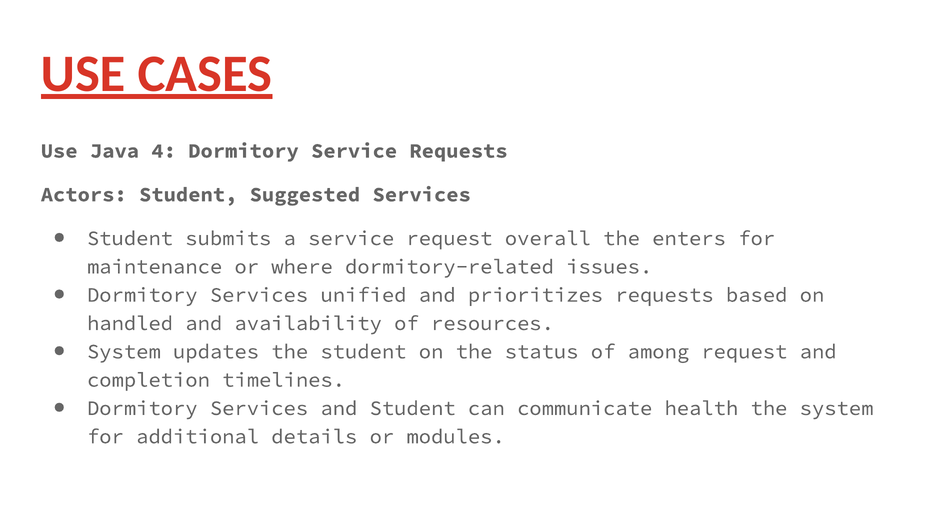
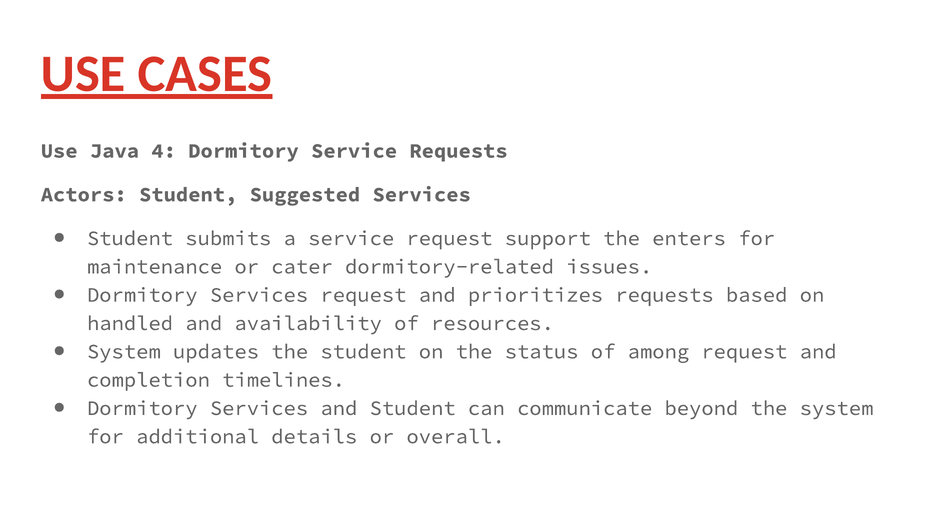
overall: overall -> support
where: where -> cater
Services unified: unified -> request
health: health -> beyond
modules: modules -> overall
